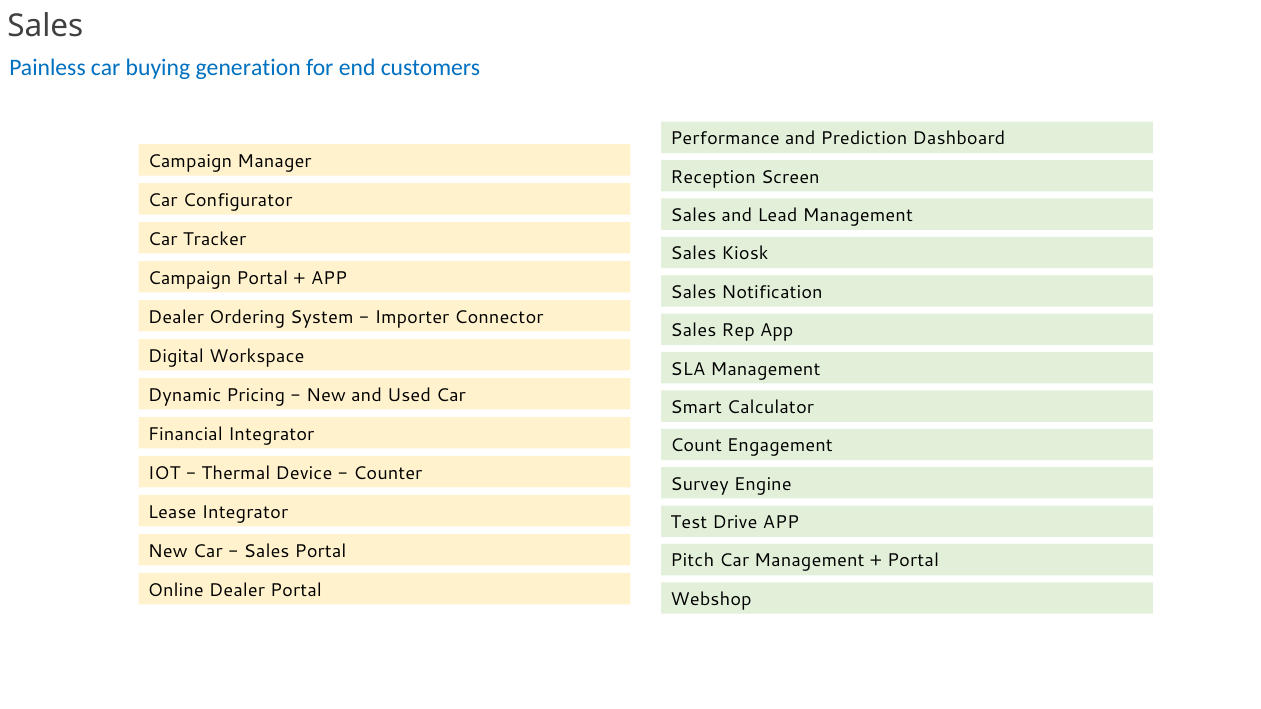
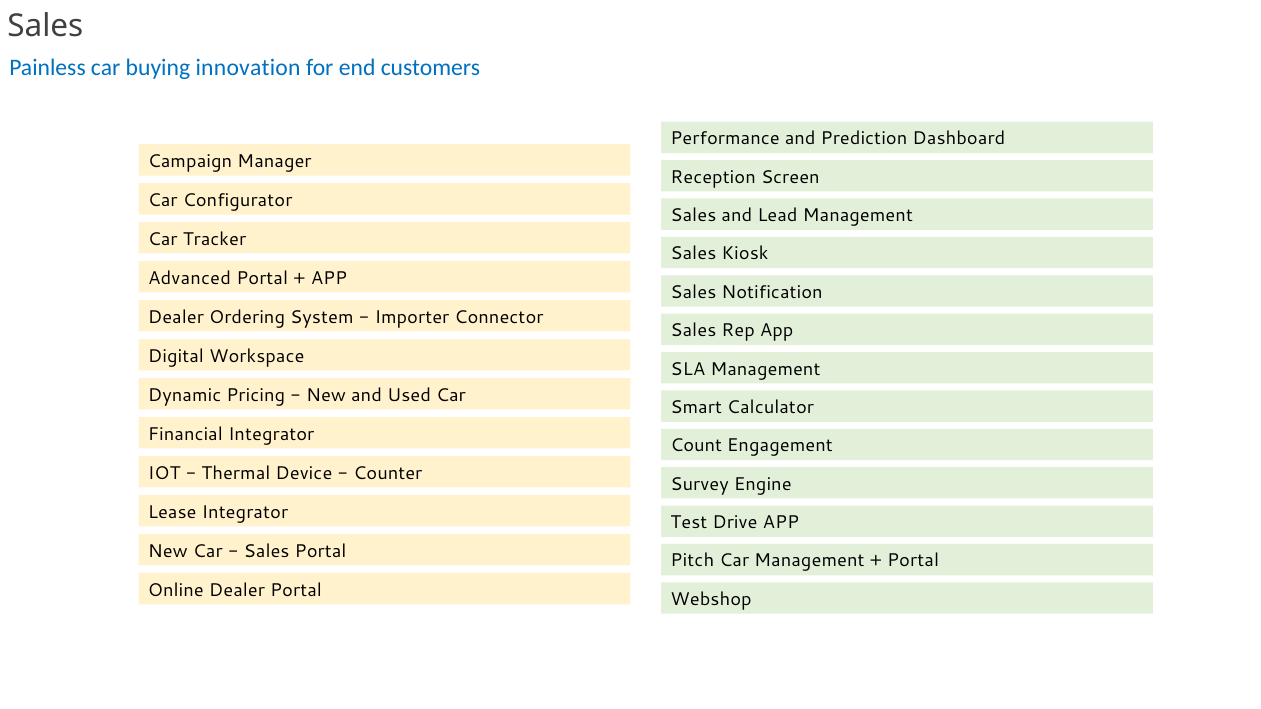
generation: generation -> innovation
Campaign at (190, 278): Campaign -> Advanced
